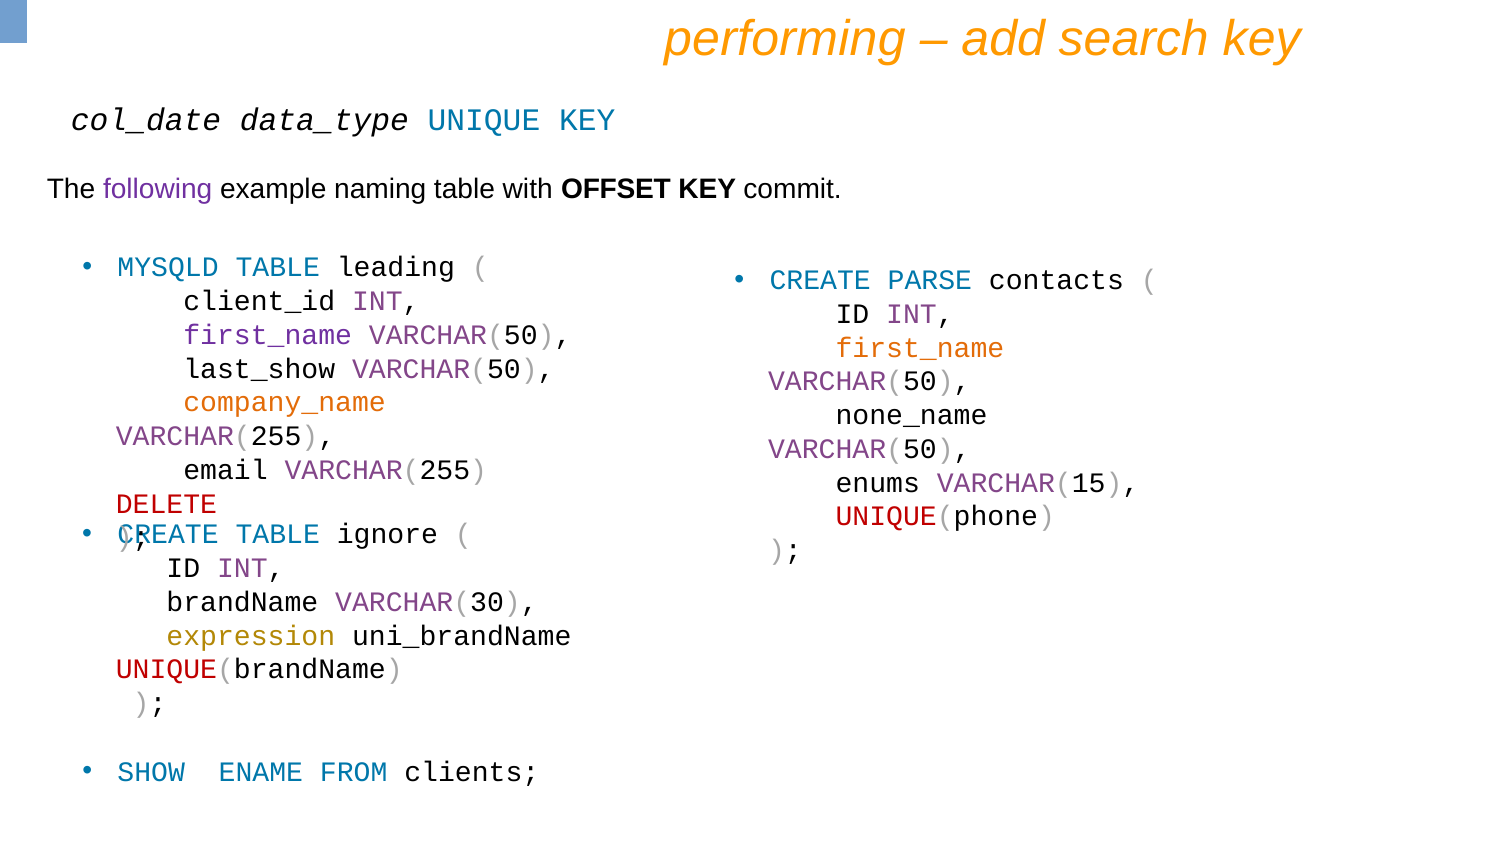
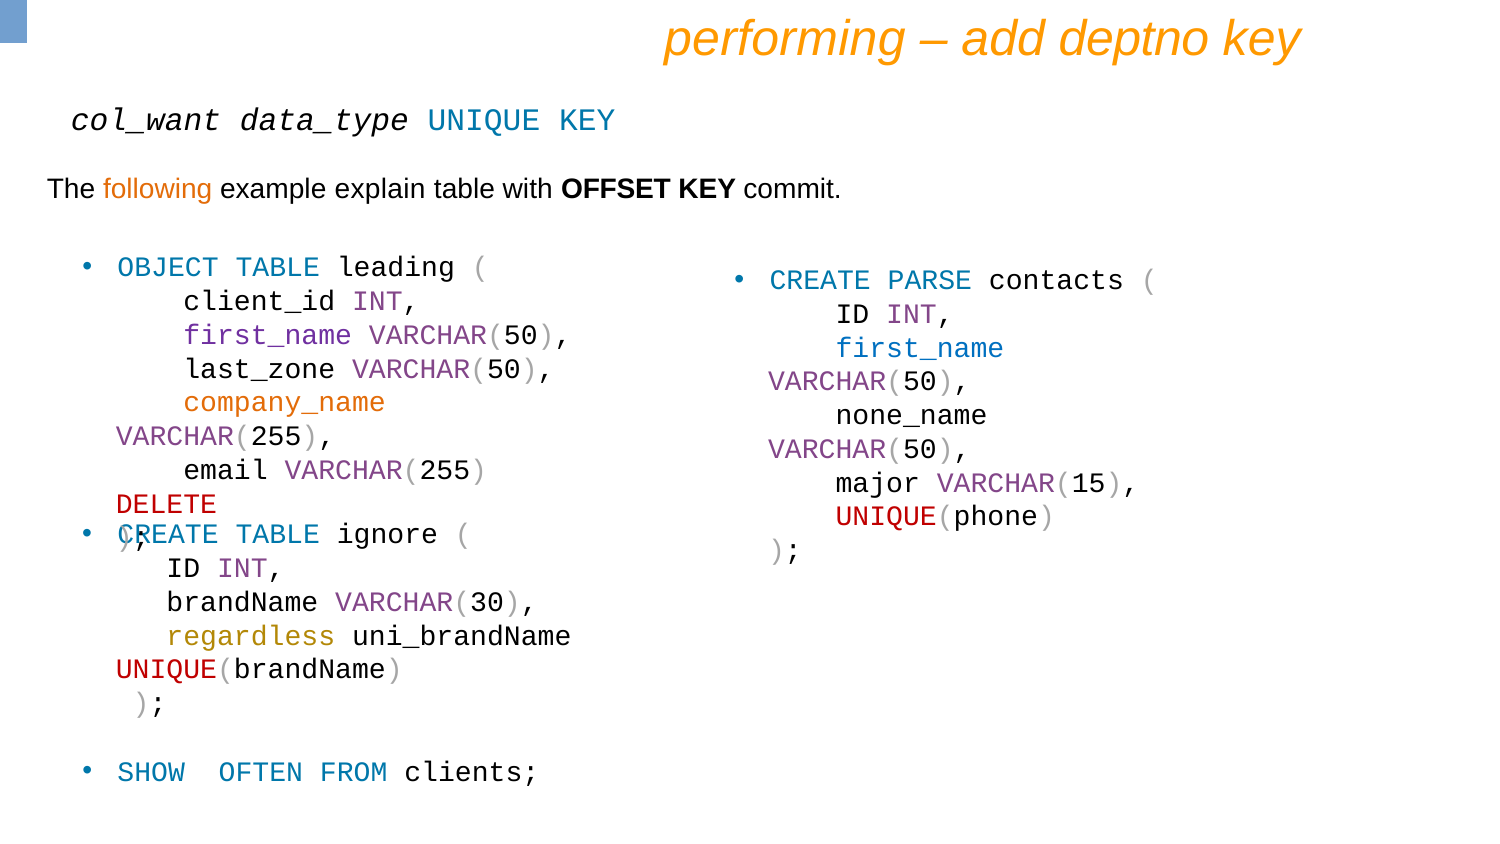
search: search -> deptno
col_date: col_date -> col_want
following colour: purple -> orange
naming: naming -> explain
MYSQLD: MYSQLD -> OBJECT
first_name at (920, 348) colour: orange -> blue
last_show: last_show -> last_zone
enums: enums -> major
expression: expression -> regardless
ENAME: ENAME -> OFTEN
